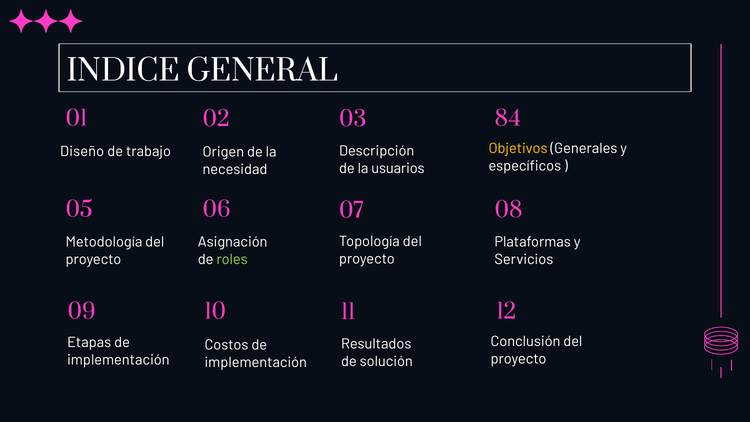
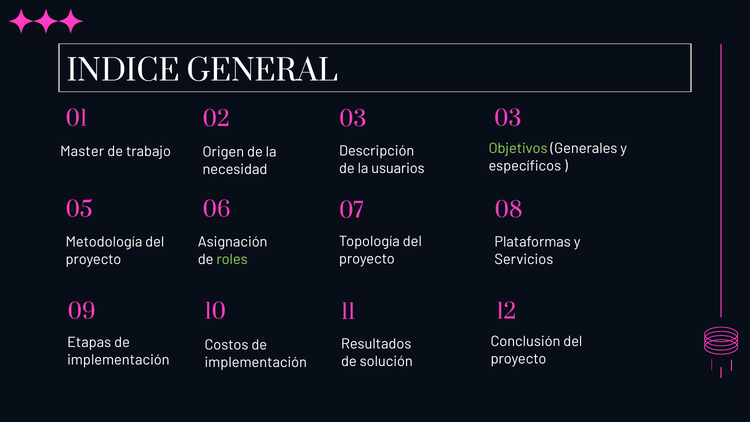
01 84: 84 -> 03
Objetivos colour: yellow -> light green
Diseño: Diseño -> Master
